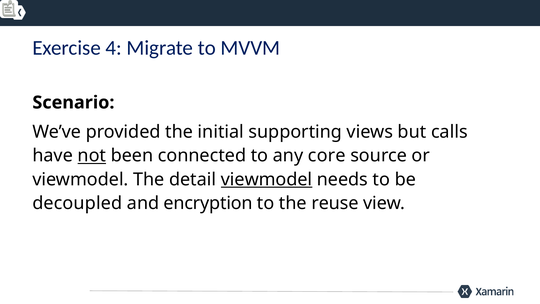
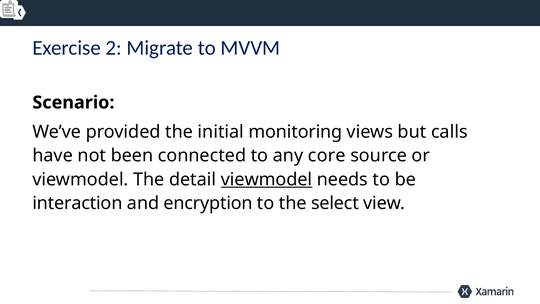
4: 4 -> 2
supporting: supporting -> monitoring
not underline: present -> none
decoupled: decoupled -> interaction
reuse: reuse -> select
